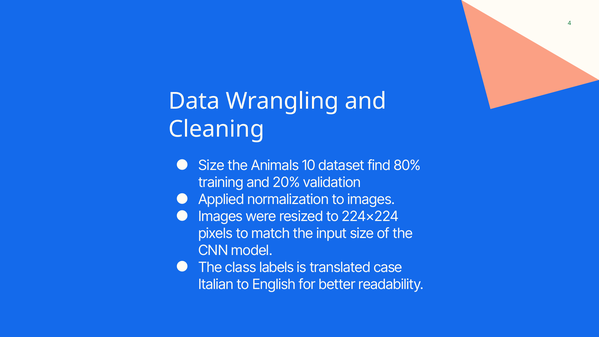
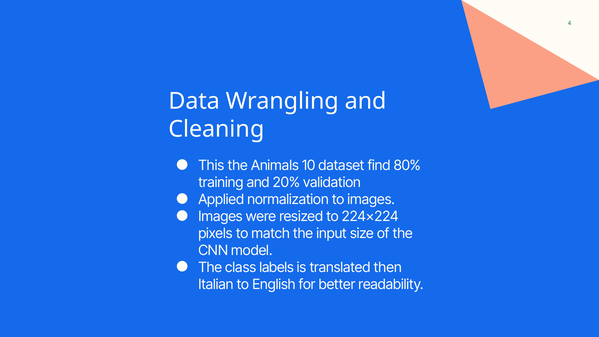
Size at (211, 166): Size -> This
case: case -> then
